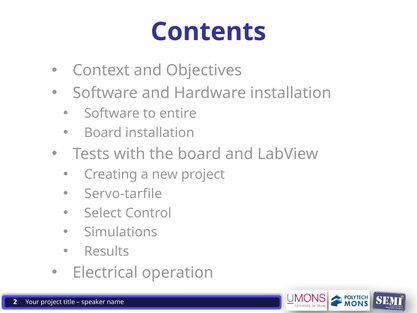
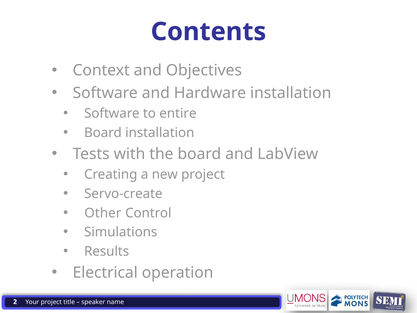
Servo-tarfile: Servo-tarfile -> Servo-create
Select: Select -> Other
